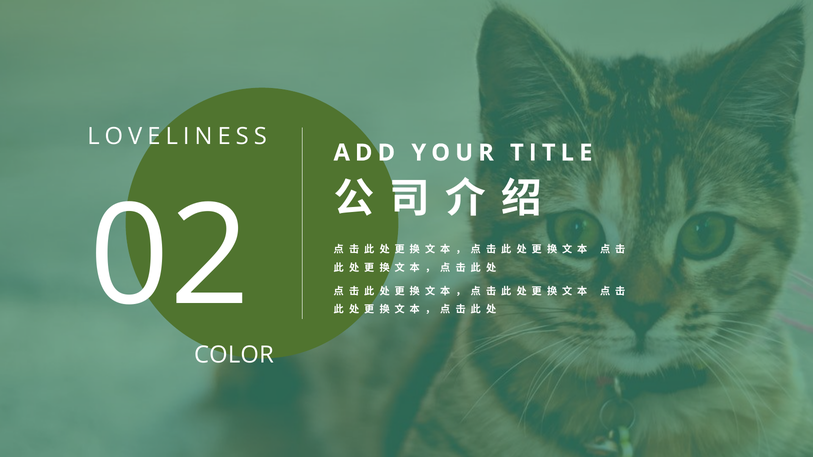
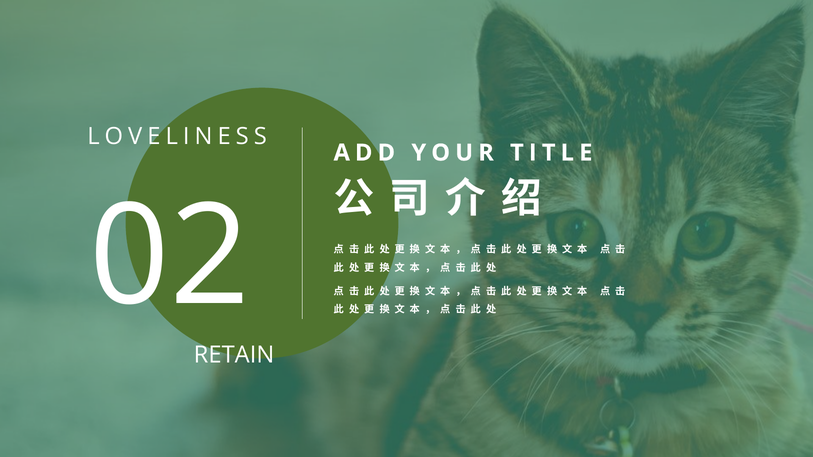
COLOR: COLOR -> RETAIN
